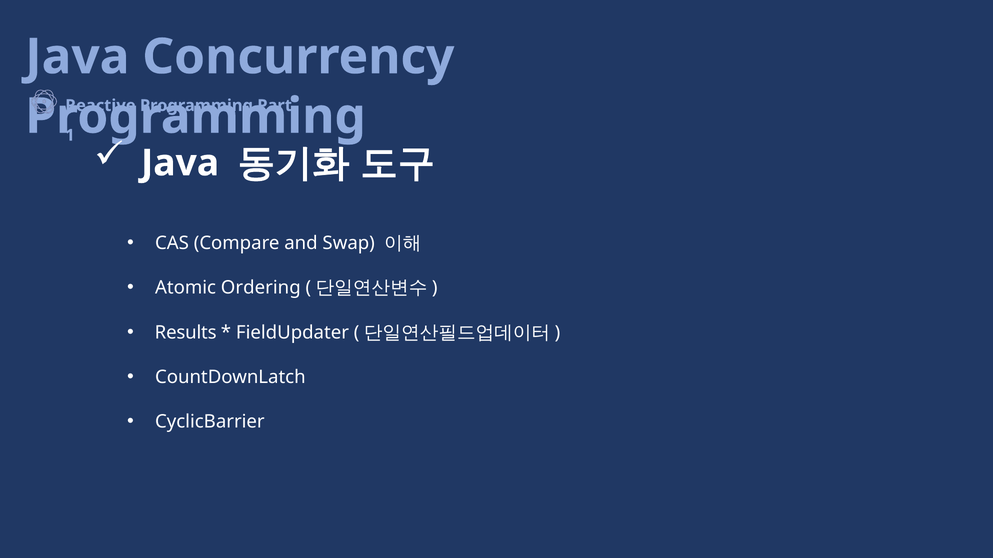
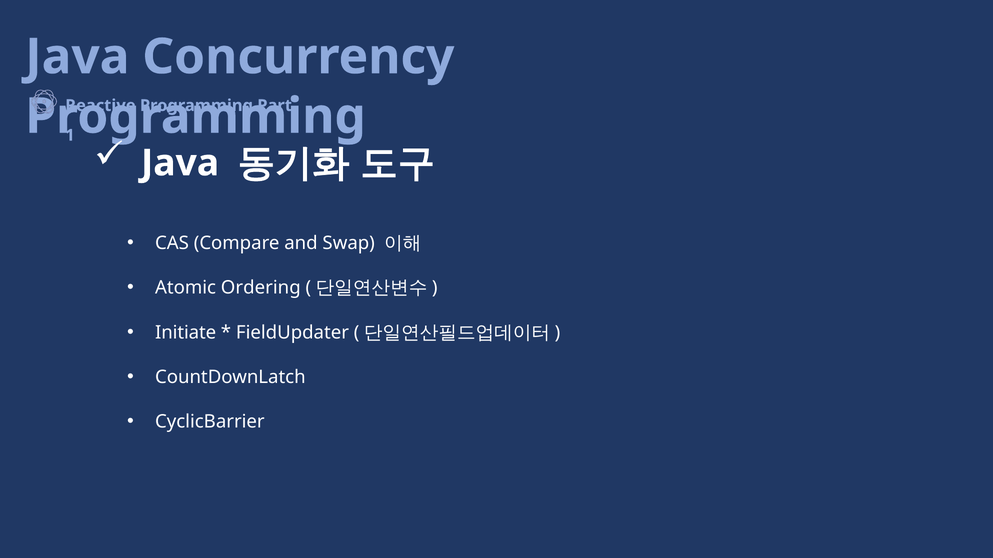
Results: Results -> Initiate
